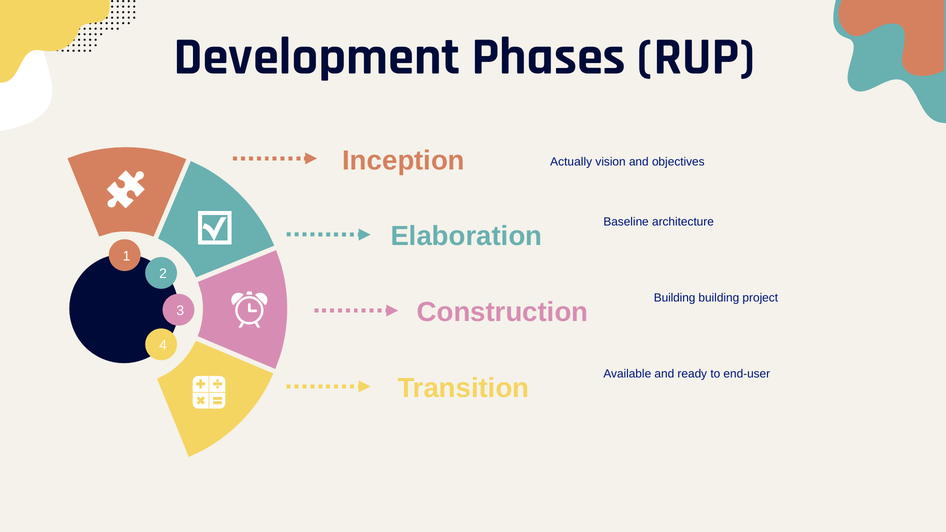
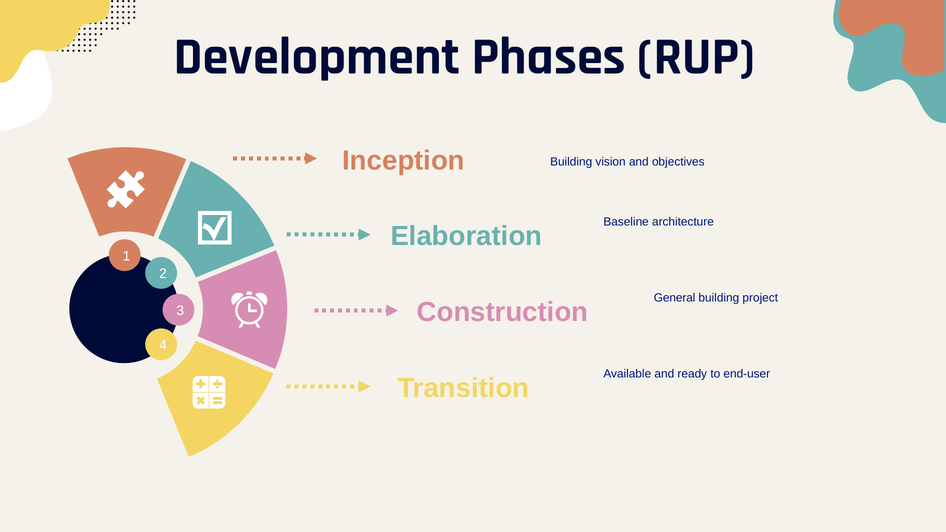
Actually at (571, 162): Actually -> Building
Building at (675, 298): Building -> General
